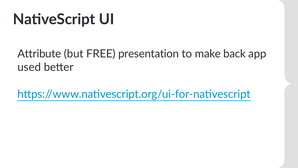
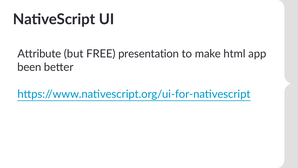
back: back -> html
used: used -> been
